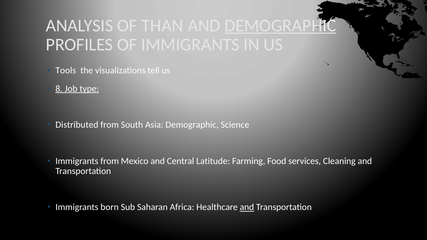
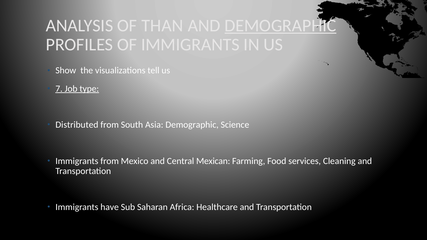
Tools: Tools -> Show
8: 8 -> 7
Latitude: Latitude -> Mexican
born: born -> have
and at (247, 207) underline: present -> none
